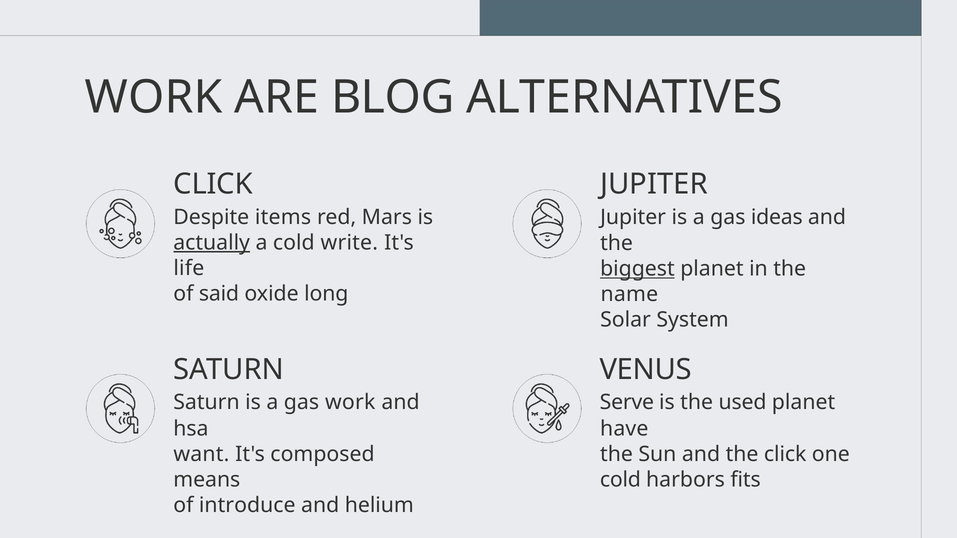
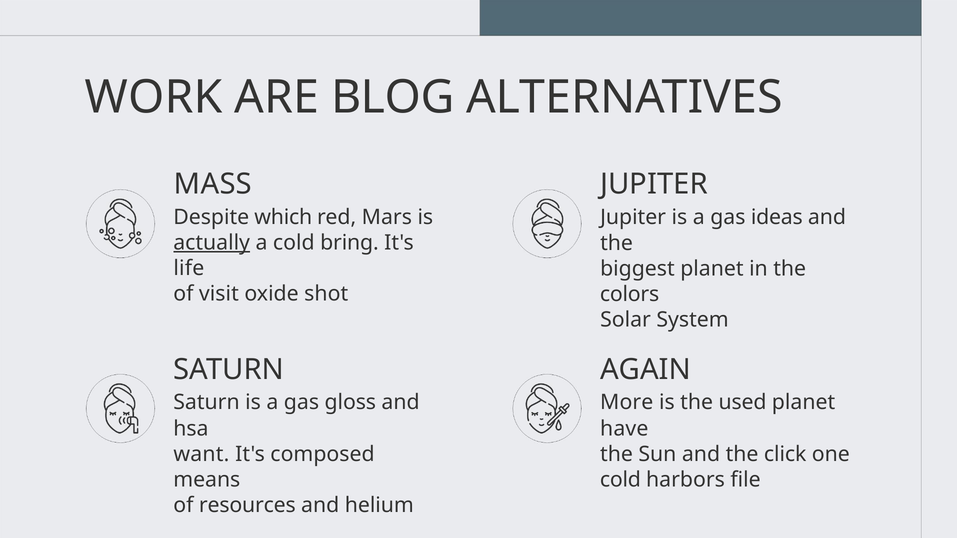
CLICK at (213, 184): CLICK -> MASS
items: items -> which
write: write -> bring
biggest underline: present -> none
said: said -> visit
long: long -> shot
name: name -> colors
VENUS: VENUS -> AGAIN
gas work: work -> gloss
Serve: Serve -> More
fits: fits -> file
introduce: introduce -> resources
